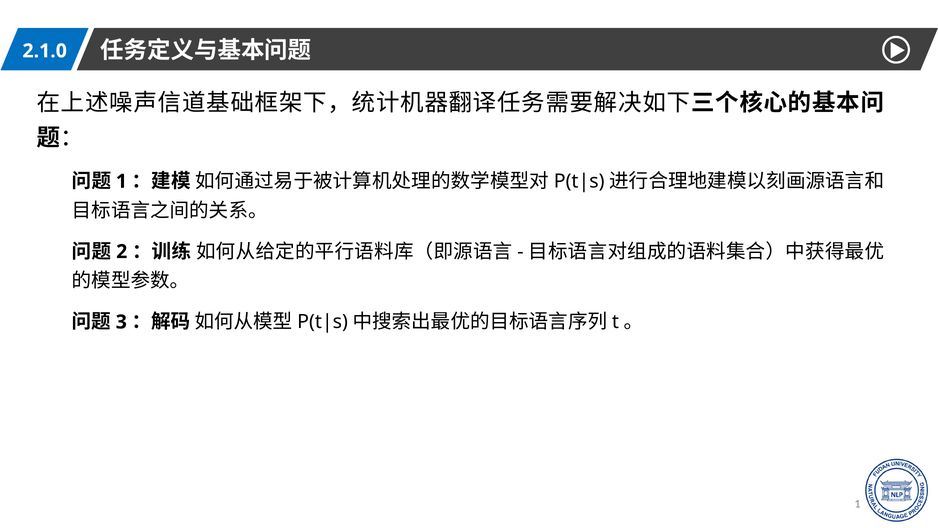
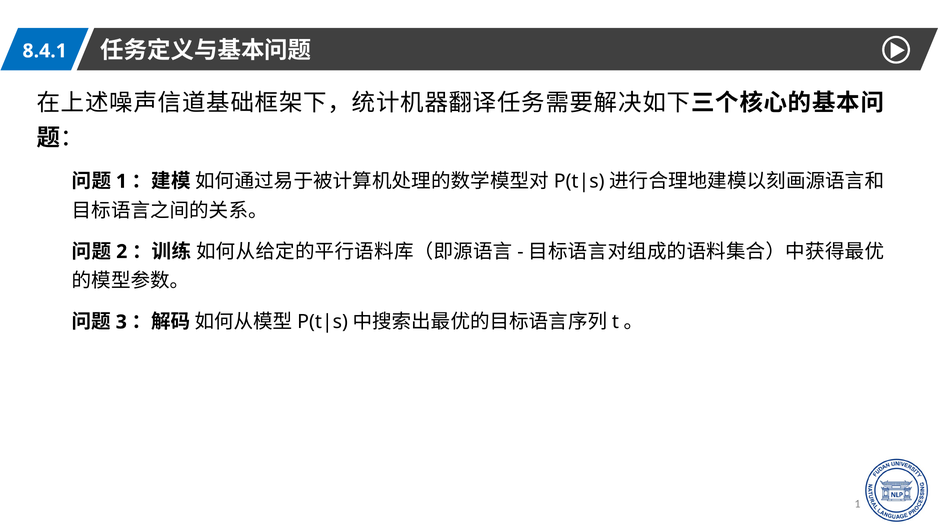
2.1.0: 2.1.0 -> 8.4.1
